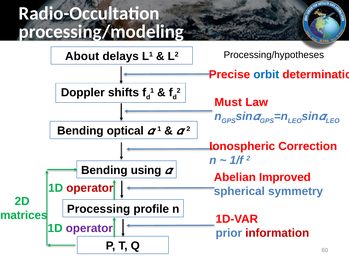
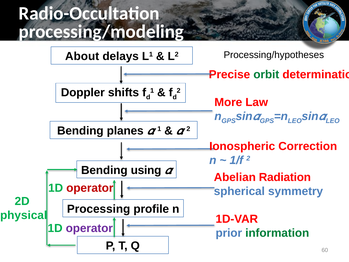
orbit colour: blue -> green
Must: Must -> More
optical: optical -> planes
Improved: Improved -> Radiation
matrices: matrices -> physical
information colour: red -> green
